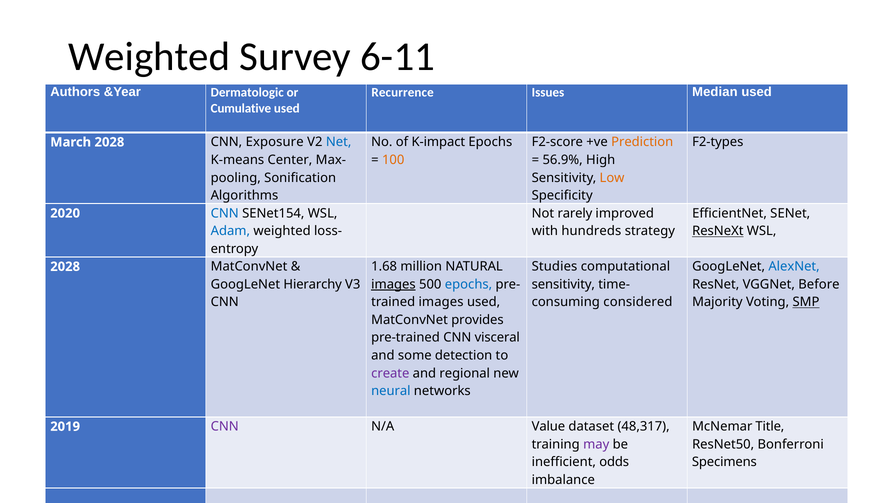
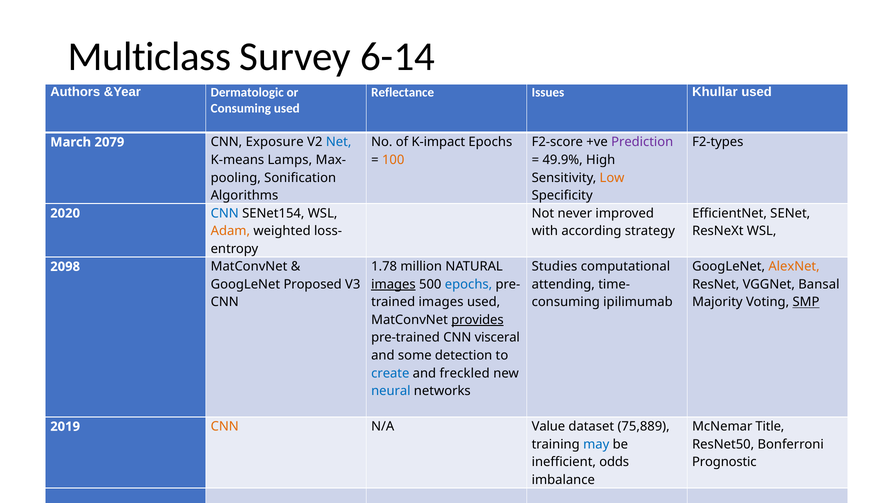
Weighted at (149, 57): Weighted -> Multiclass
6-11: 6-11 -> 6-14
Recurrence: Recurrence -> Reflectance
Median: Median -> Khullar
Cumulative at (241, 108): Cumulative -> Consuming
Prediction colour: orange -> purple
March 2028: 2028 -> 2079
Center: Center -> Lamps
56.9%: 56.9% -> 49.9%
rarely: rarely -> never
Adam colour: blue -> orange
hundreds: hundreds -> according
ResNeXt underline: present -> none
1.68: 1.68 -> 1.78
AlexNet colour: blue -> orange
2028 at (65, 266): 2028 -> 2098
Hierarchy: Hierarchy -> Proposed
sensitivity at (563, 284): sensitivity -> attending
Before: Before -> Bansal
considered: considered -> ipilimumab
provides underline: none -> present
create colour: purple -> blue
regional: regional -> freckled
CNN at (225, 426) colour: purple -> orange
48,317: 48,317 -> 75,889
may colour: purple -> blue
Specimens: Specimens -> Prognostic
